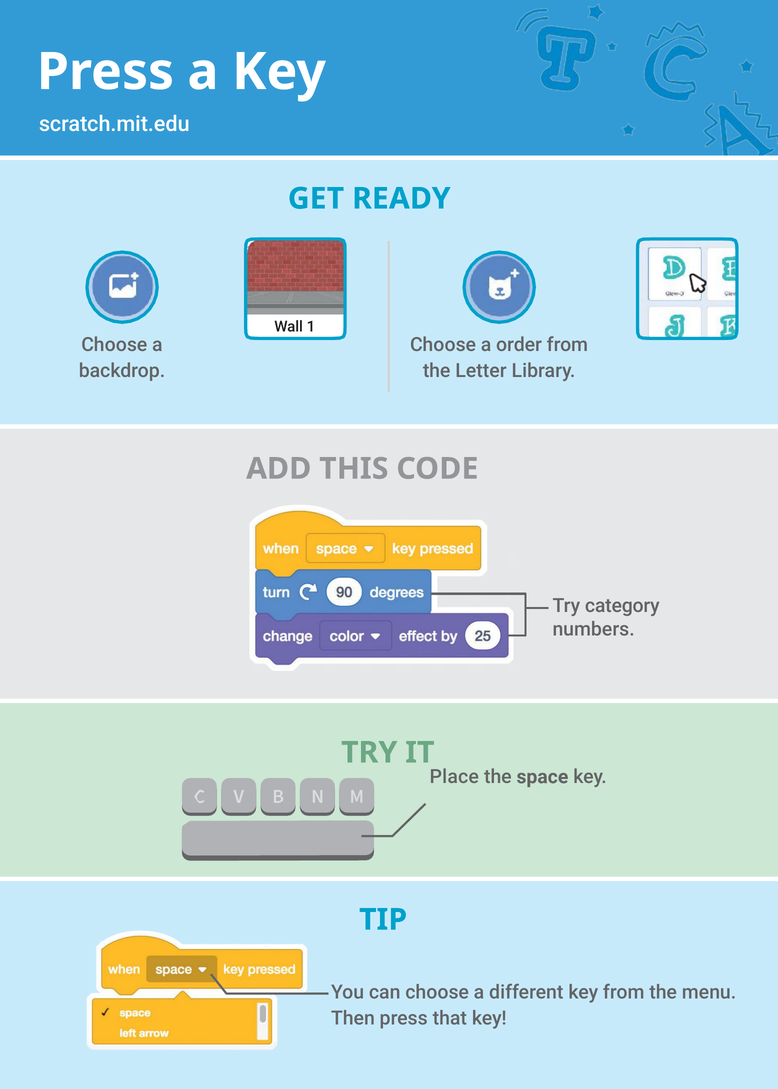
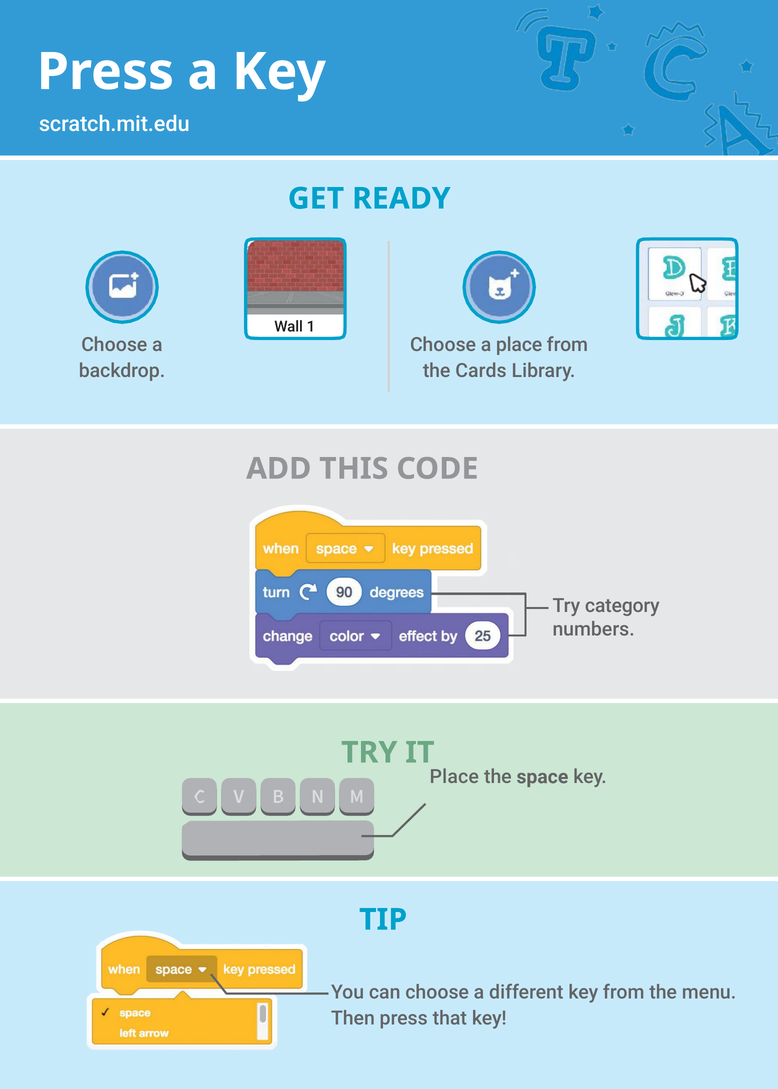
a order: order -> place
Letter: Letter -> Cards
